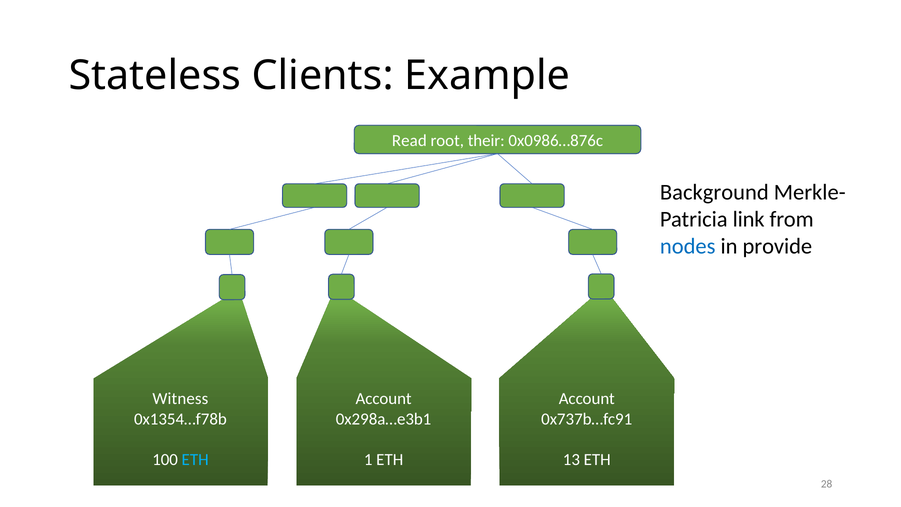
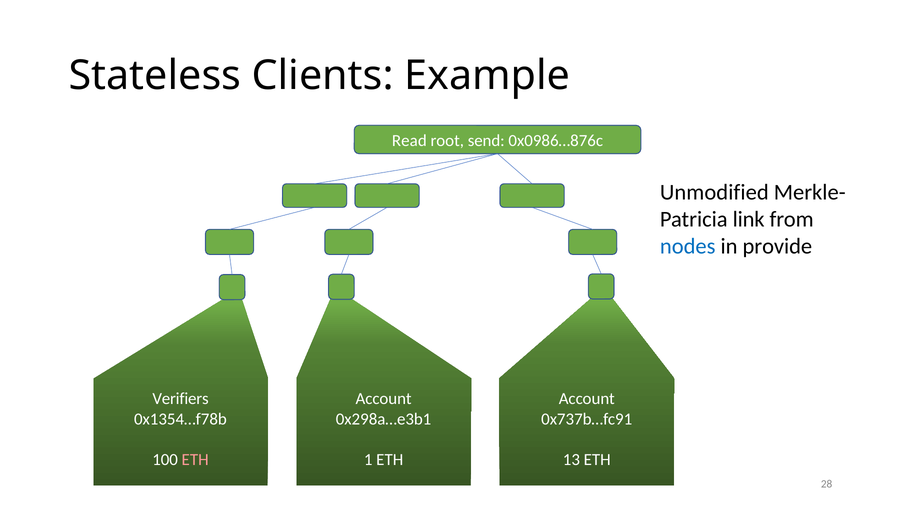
their: their -> send
Background: Background -> Unmodified
Witness: Witness -> Verifiers
ETH at (195, 459) colour: light blue -> pink
